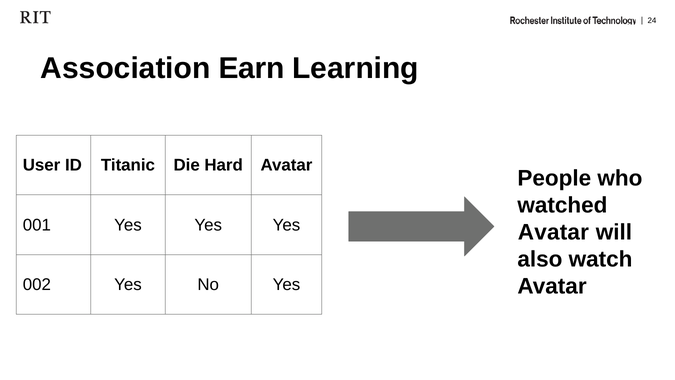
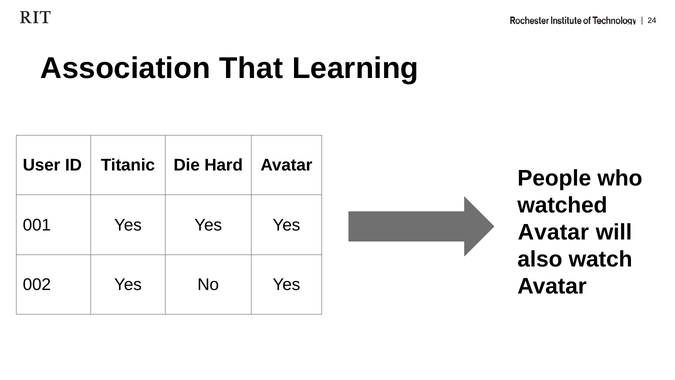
Earn: Earn -> That
